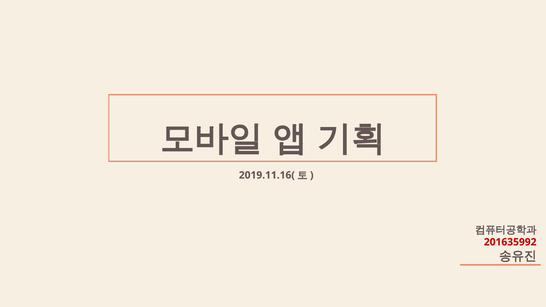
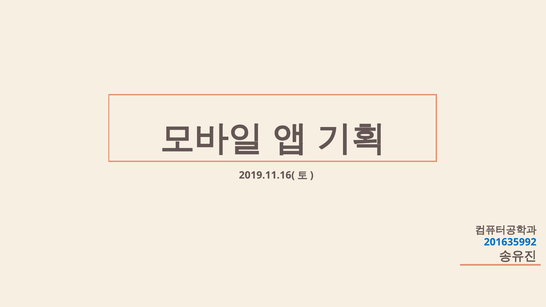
201635992 colour: red -> blue
